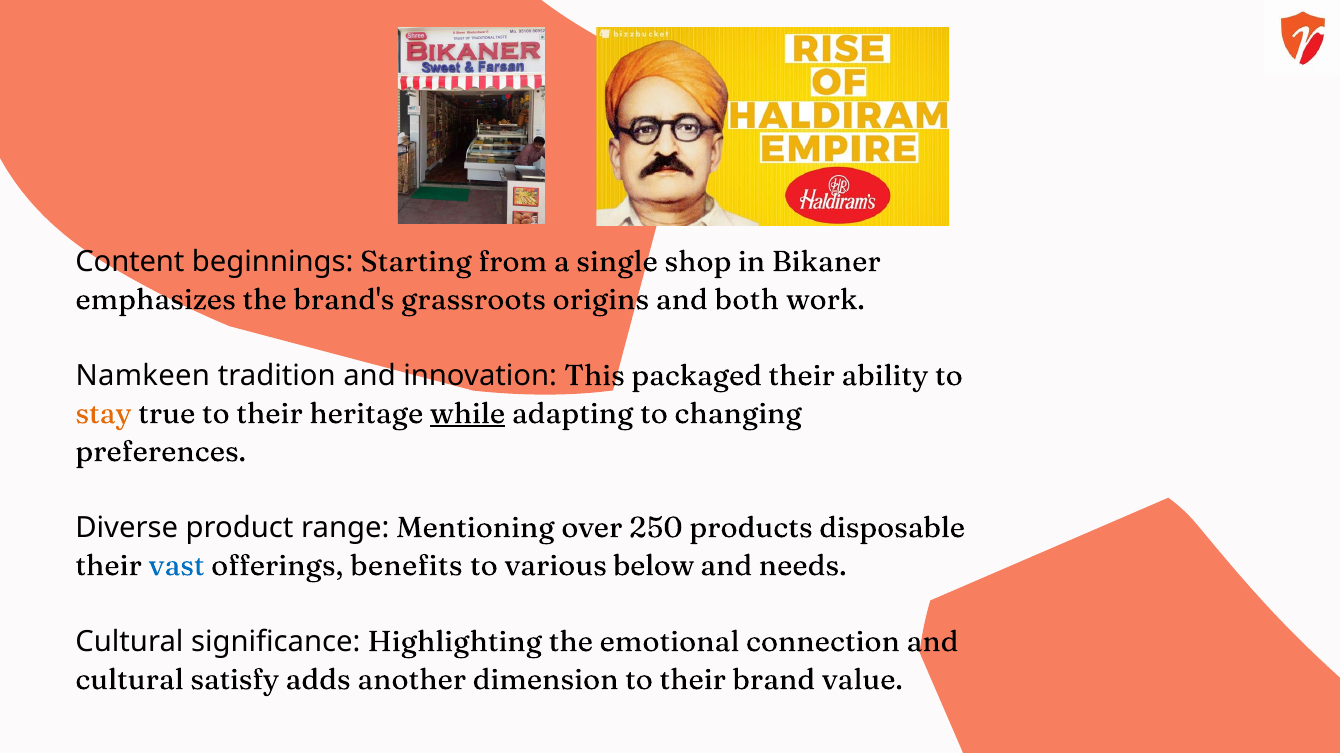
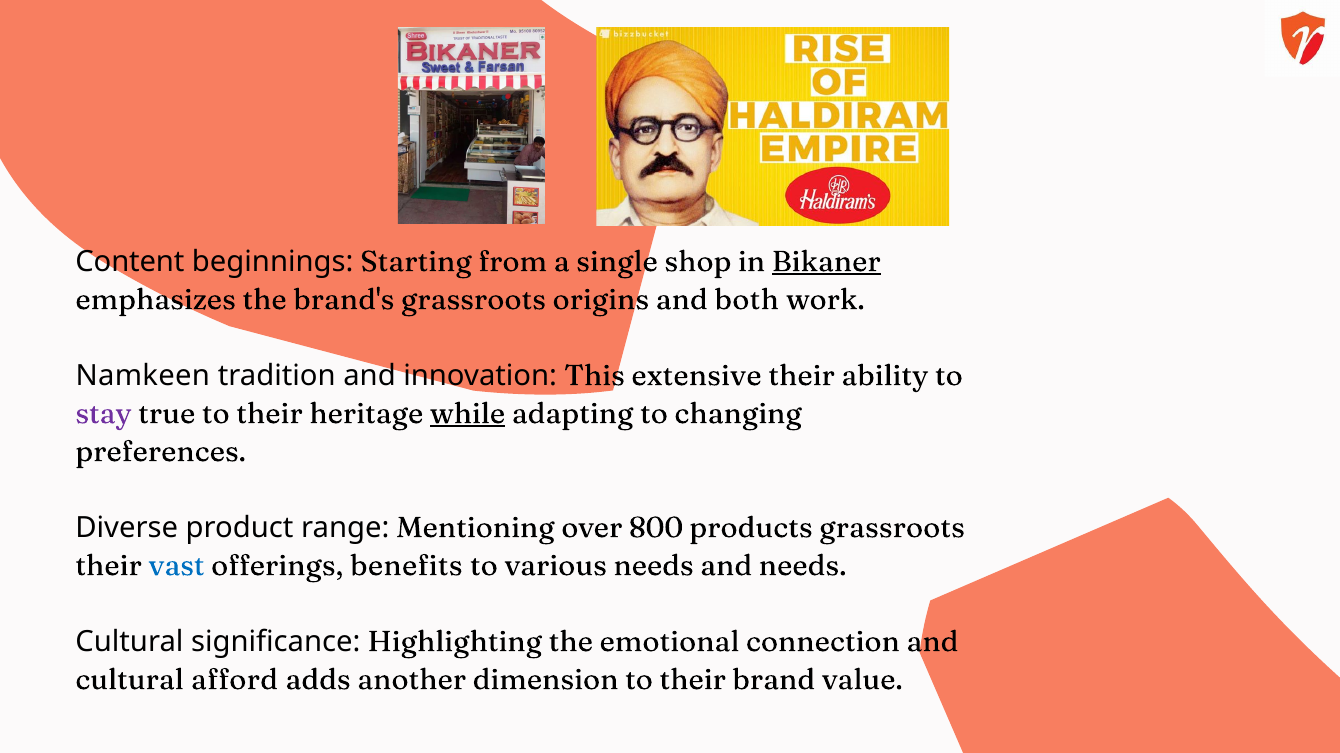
Bikaner underline: none -> present
packaged: packaged -> extensive
stay colour: orange -> purple
250: 250 -> 800
products disposable: disposable -> grassroots
various below: below -> needs
satisfy: satisfy -> afford
